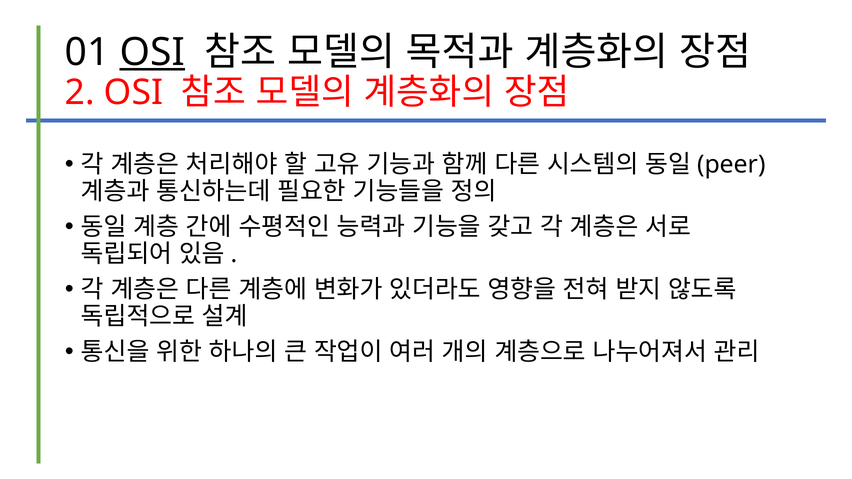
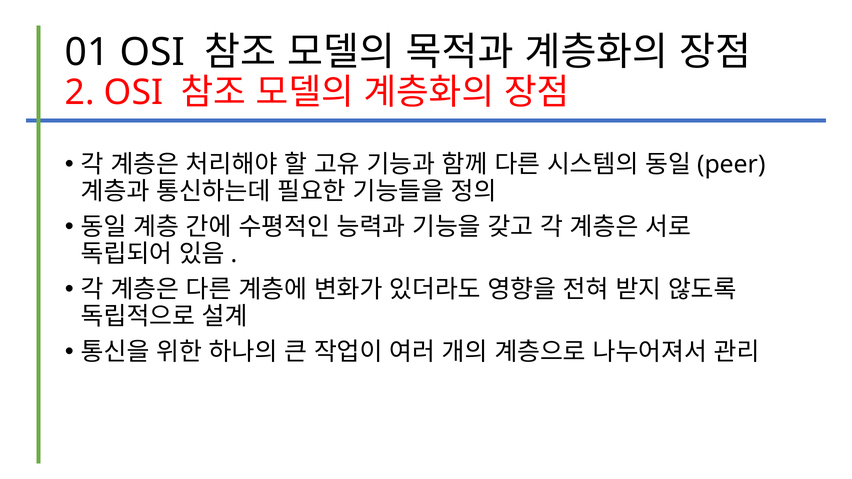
OSI at (152, 52) underline: present -> none
